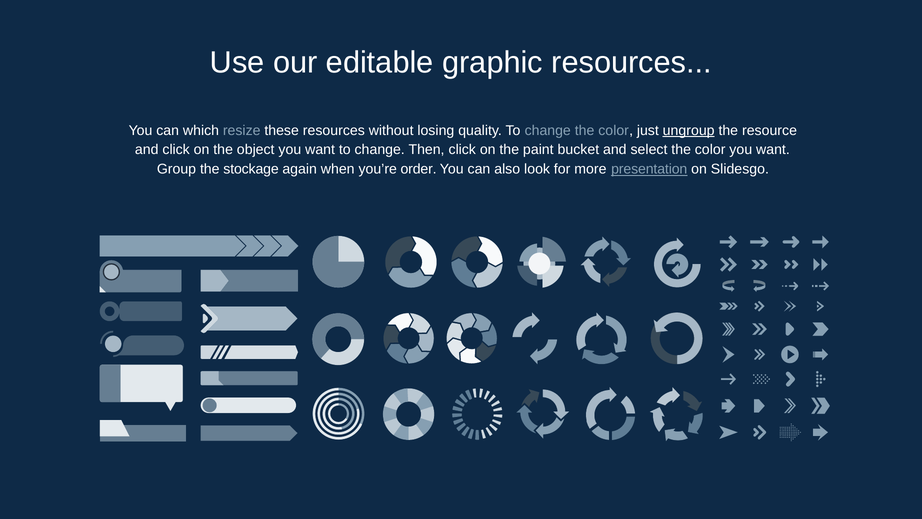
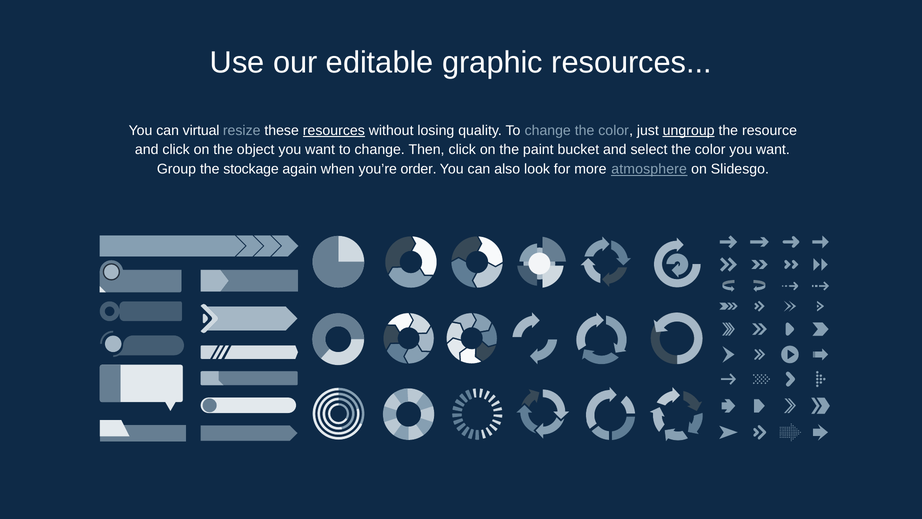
which: which -> virtual
resources at (334, 130) underline: none -> present
presentation: presentation -> atmosphere
